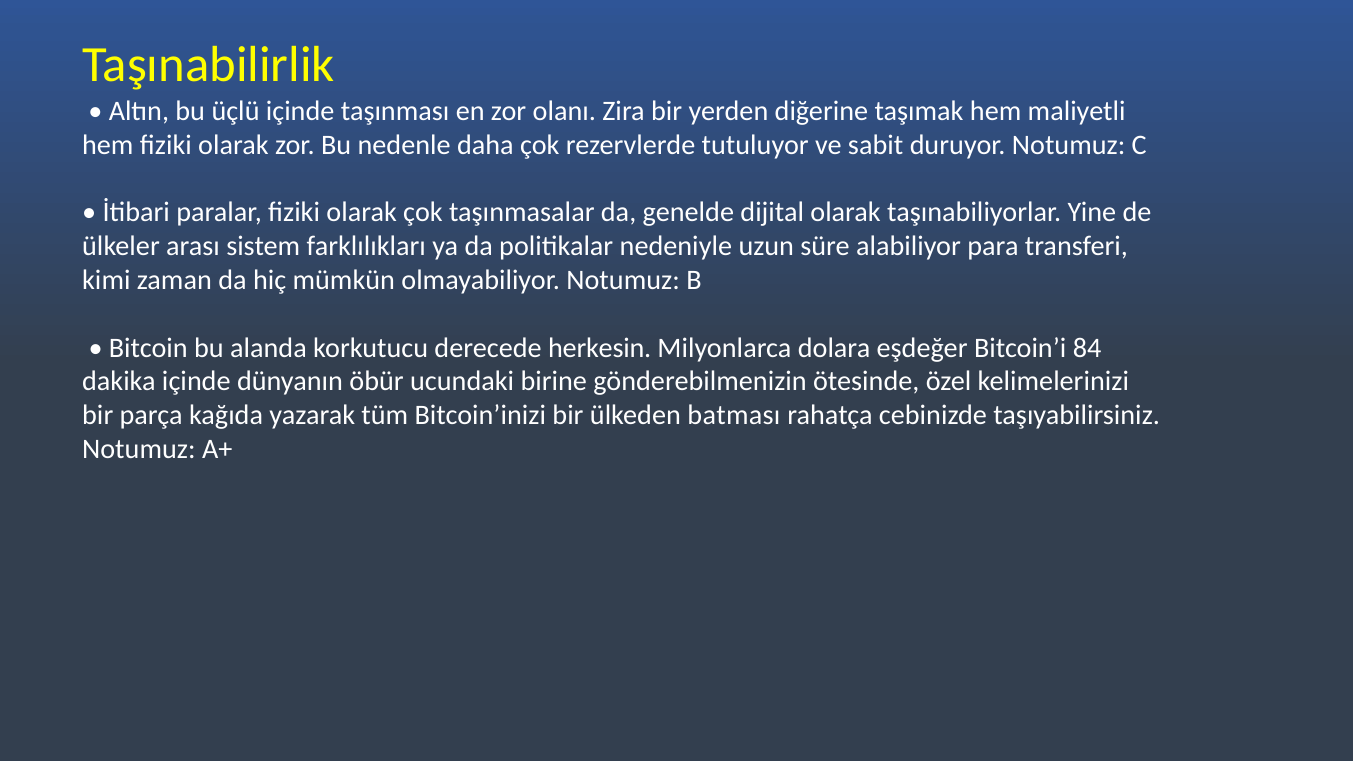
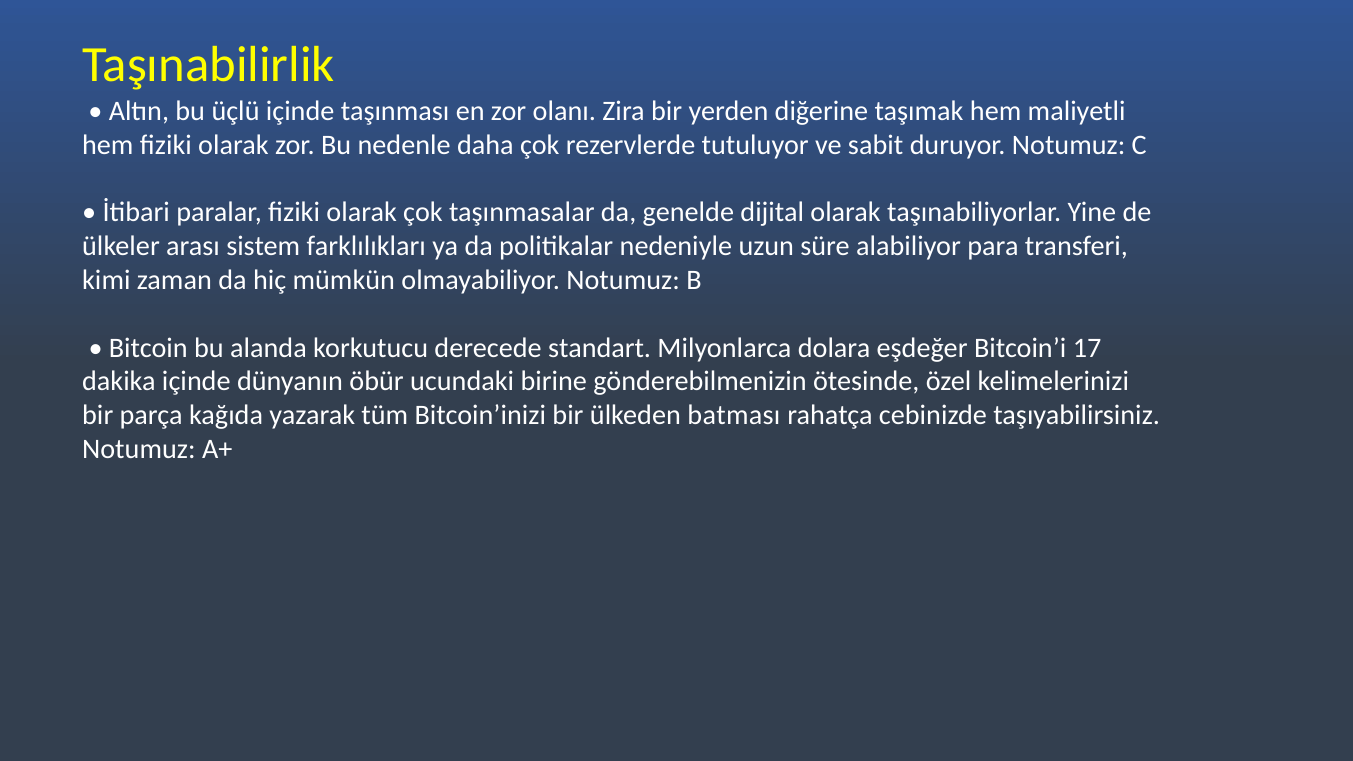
herkesin: herkesin -> standart
84: 84 -> 17
